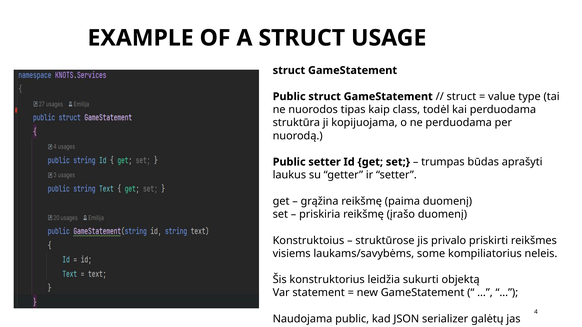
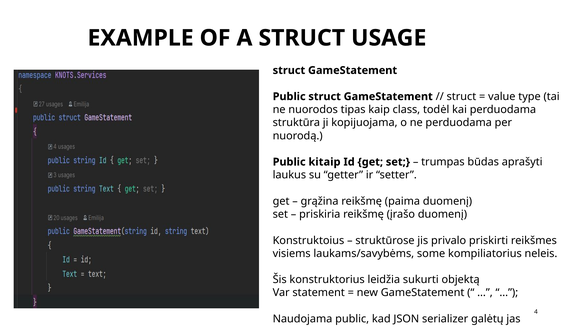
Public setter: setter -> kitaip
